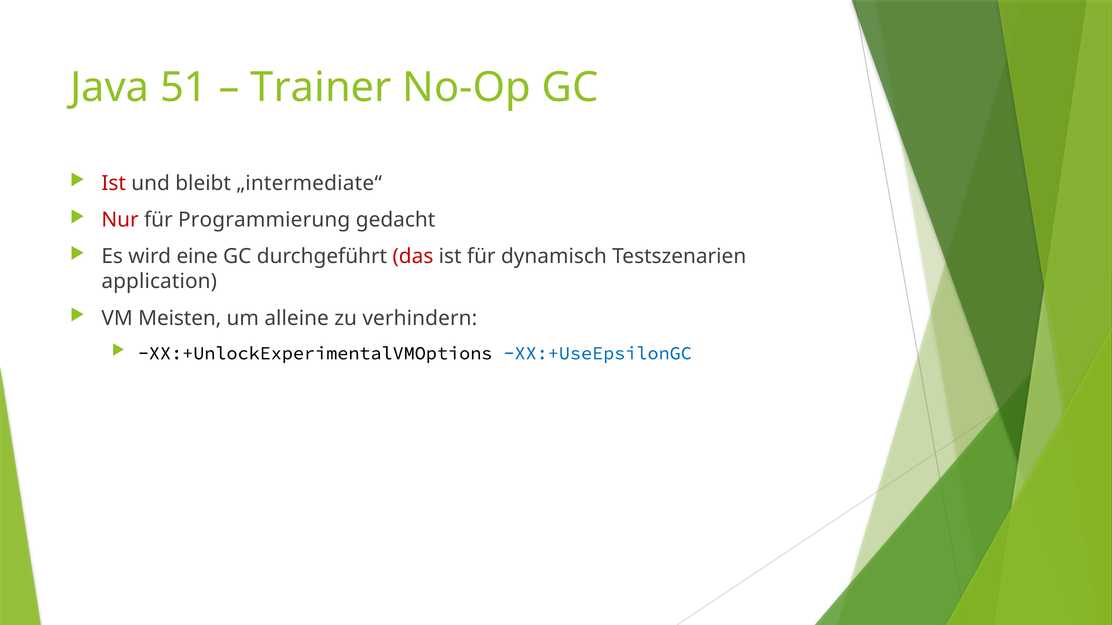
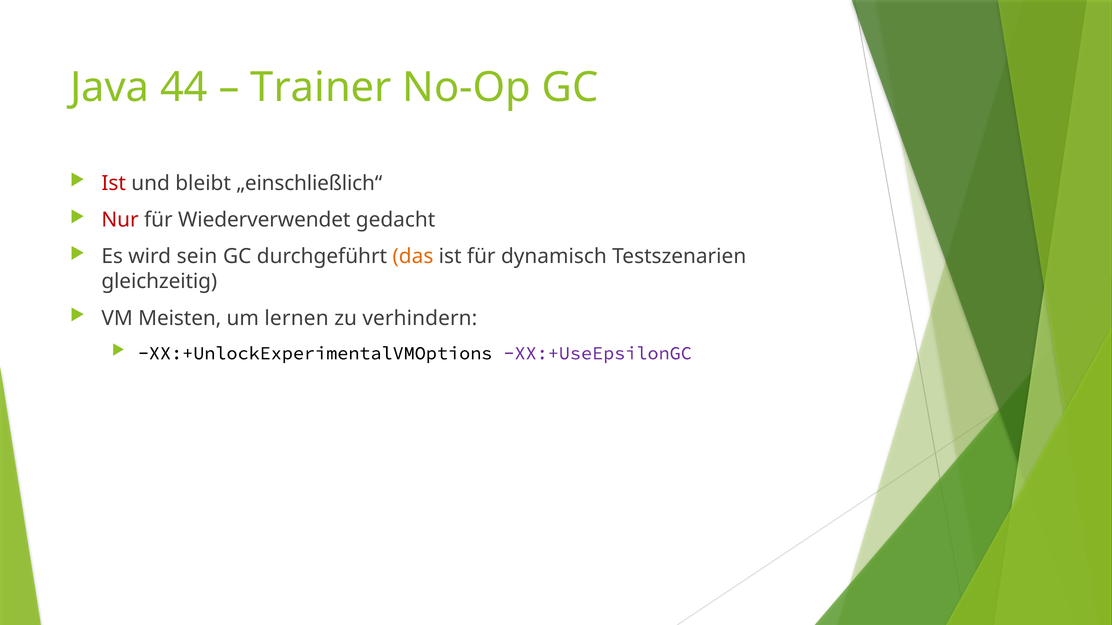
51: 51 -> 44
„intermediate“: „intermediate“ -> „einschließlich“
Programmierung: Programmierung -> Wiederverwendet
eine: eine -> sein
das colour: red -> orange
application: application -> gleichzeitig
alleine: alleine -> lernen
XX:+UseEpsilonGC colour: blue -> purple
